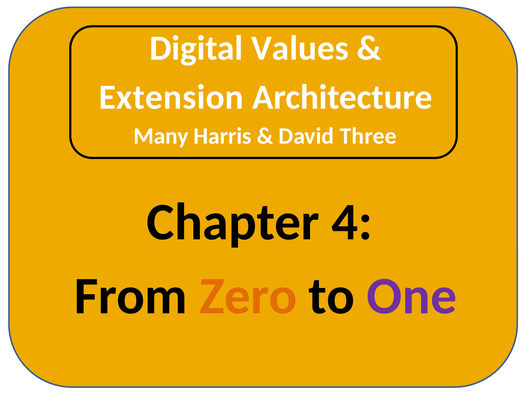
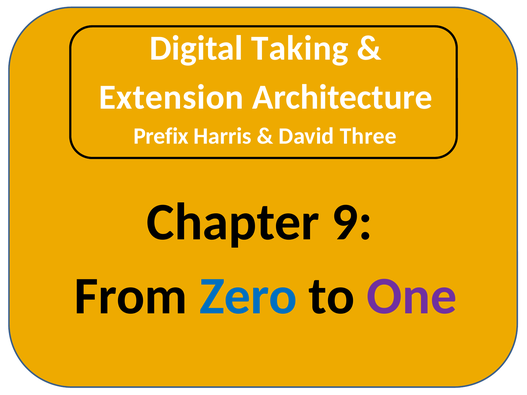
Values: Values -> Taking
Many: Many -> Prefix
4: 4 -> 9
Zero colour: orange -> blue
